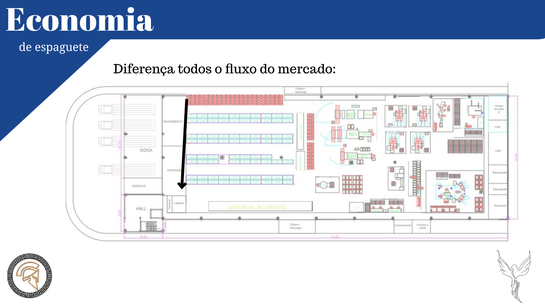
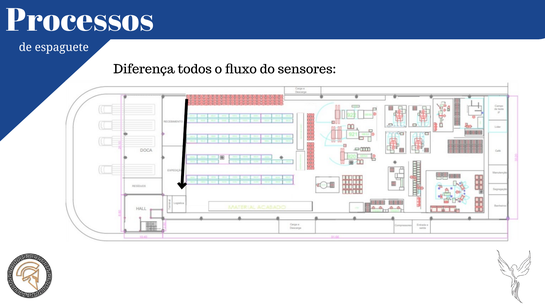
Economia: Economia -> Processos
mercado: mercado -> sensores
